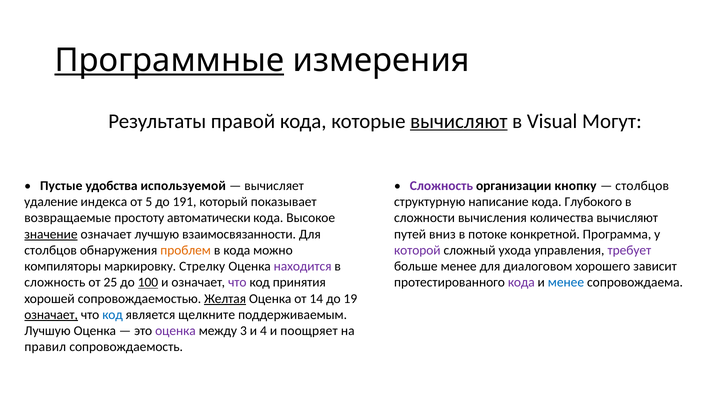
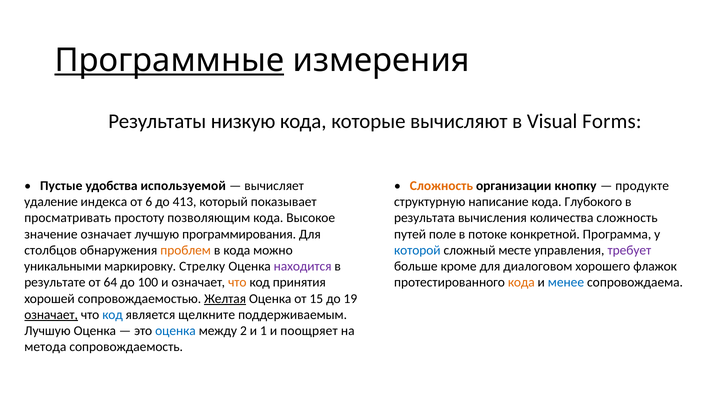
правой: правой -> низкую
вычисляют at (459, 121) underline: present -> none
Могут: Могут -> Forms
Сложность at (441, 186) colour: purple -> orange
столбцов at (642, 186): столбцов -> продукте
5: 5 -> 6
191: 191 -> 413
возвращаемые: возвращаемые -> просматривать
автоматически: автоматически -> позволяющим
сложности: сложности -> результата
количества вычисляют: вычисляют -> сложность
значение underline: present -> none
взаимосвязанности: взаимосвязанности -> программирования
вниз: вниз -> поле
которой colour: purple -> blue
ухода: ухода -> месте
компиляторы: компиляторы -> уникальными
больше менее: менее -> кроме
зависит: зависит -> флажок
сложность at (55, 282): сложность -> результате
25: 25 -> 64
100 underline: present -> none
что at (237, 282) colour: purple -> orange
кода at (521, 282) colour: purple -> orange
14: 14 -> 15
оценка at (176, 331) colour: purple -> blue
3: 3 -> 2
4: 4 -> 1
правил: правил -> метода
